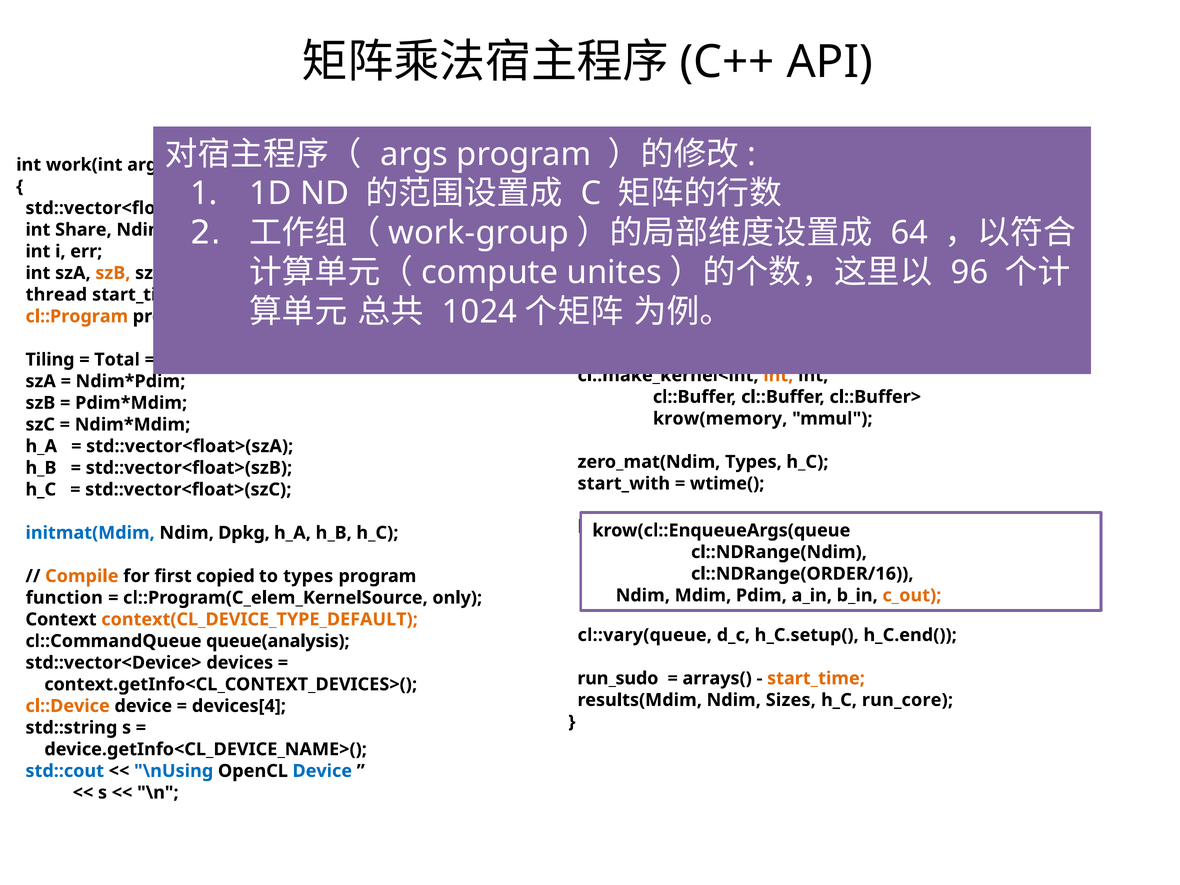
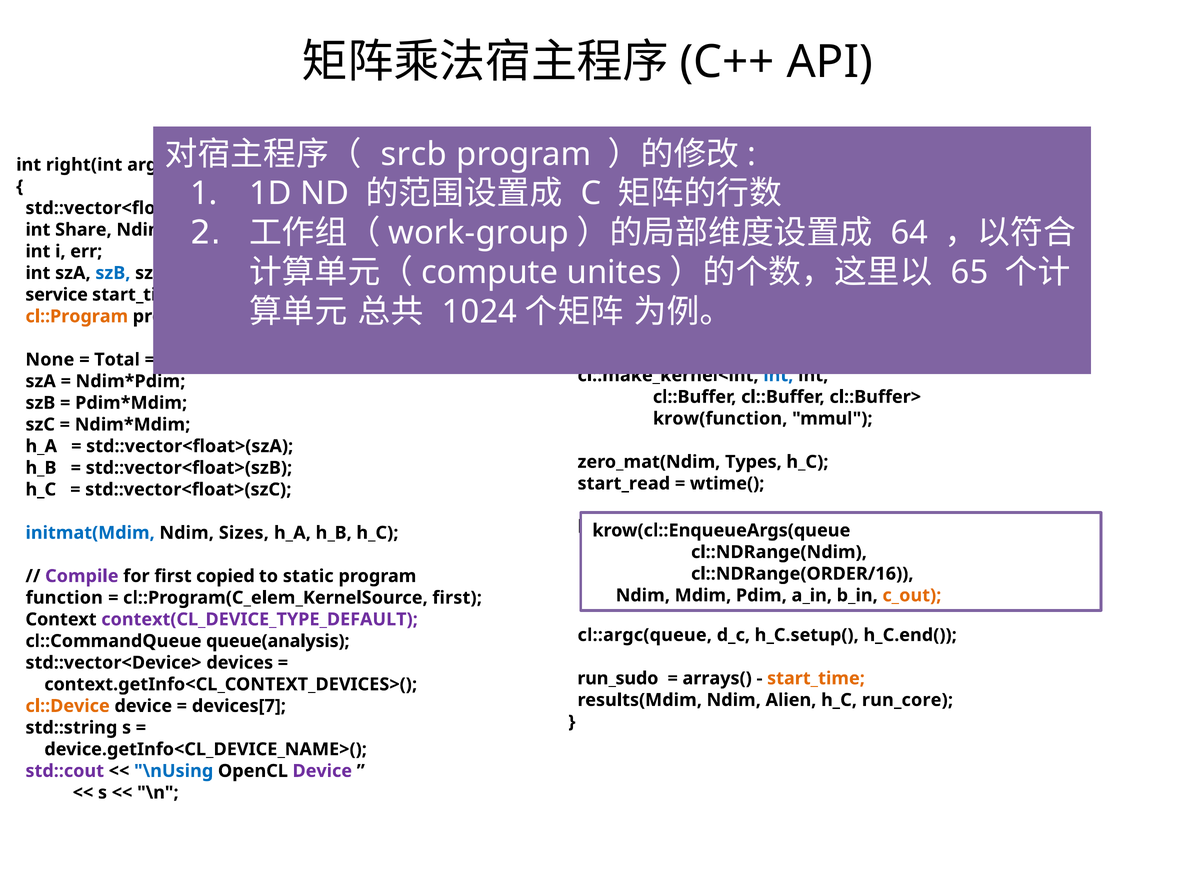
args: args -> srcb
work(int: work(int -> right(int
96: 96 -> 65
szB at (113, 273) colour: orange -> blue
thread: thread -> service
Tiling: Tiling -> None
int at (778, 375) colour: orange -> blue
krow(memory: krow(memory -> krow(function
start_with: start_with -> start_read
Dpkg: Dpkg -> Sizes
Compile colour: orange -> purple
to types: types -> static
cl::Program(C_elem_KernelSource only: only -> first
context(CL_DEVICE_TYPE_DEFAULT colour: orange -> purple
cl::vary(queue: cl::vary(queue -> cl::argc(queue
Sizes: Sizes -> Alien
devices[4: devices[4 -> devices[7
std::cout colour: blue -> purple
Device at (322, 771) colour: blue -> purple
